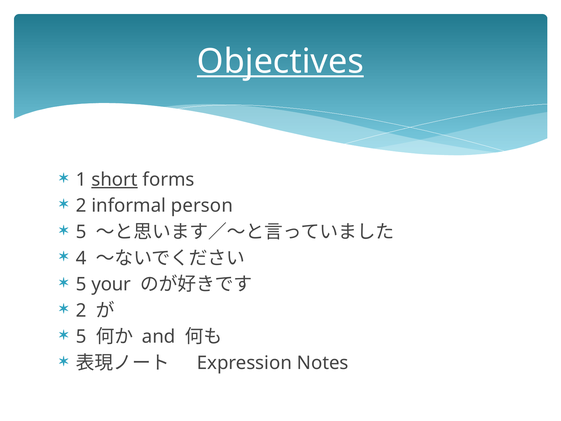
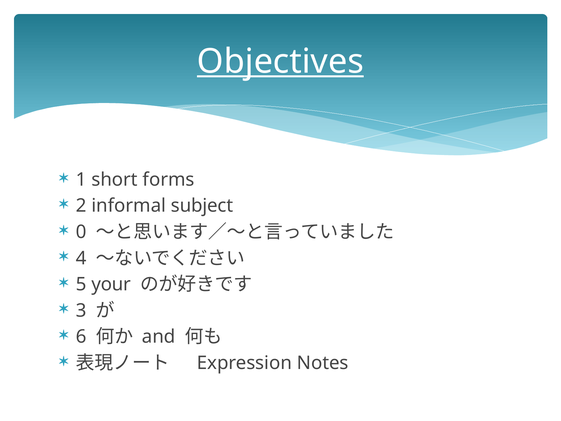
short underline: present -> none
person: person -> subject
5 at (81, 232): 5 -> 0
2 at (81, 310): 2 -> 3
5 at (81, 337): 5 -> 6
